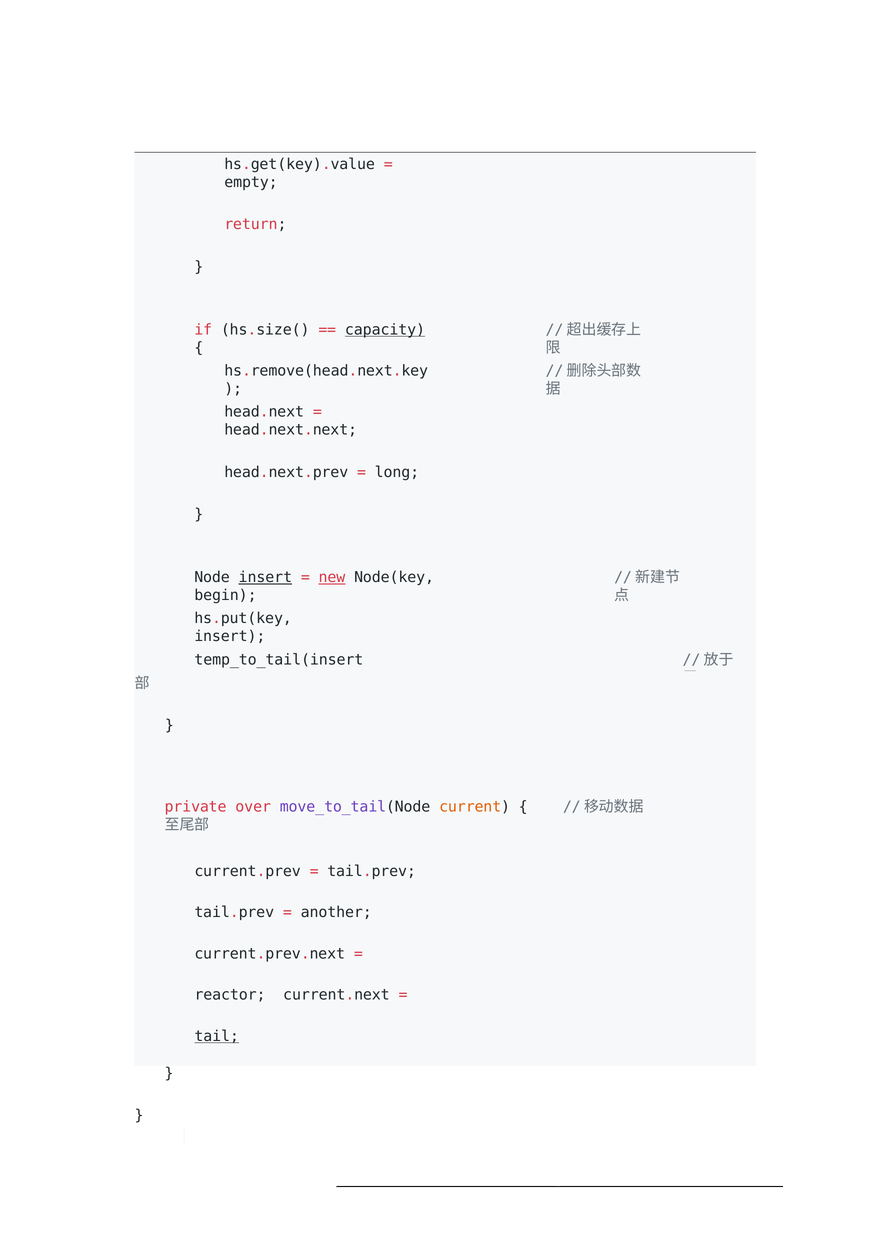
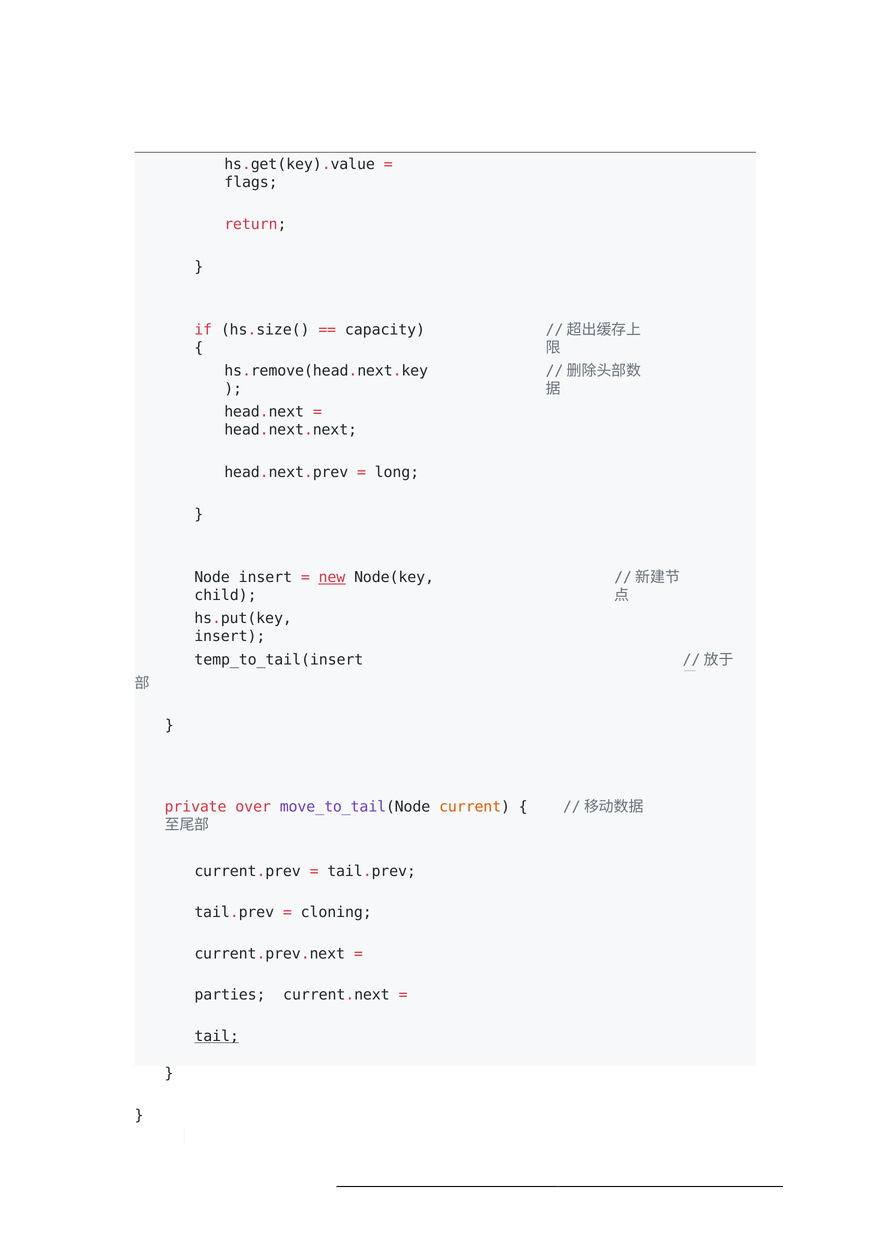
empty: empty -> flags
capacity underline: present -> none
insert at (265, 578) underline: present -> none
begin: begin -> child
another: another -> cloning
reactor: reactor -> parties
